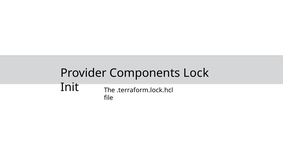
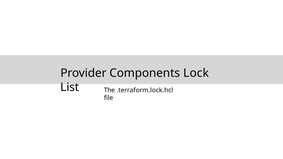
Init: Init -> List
